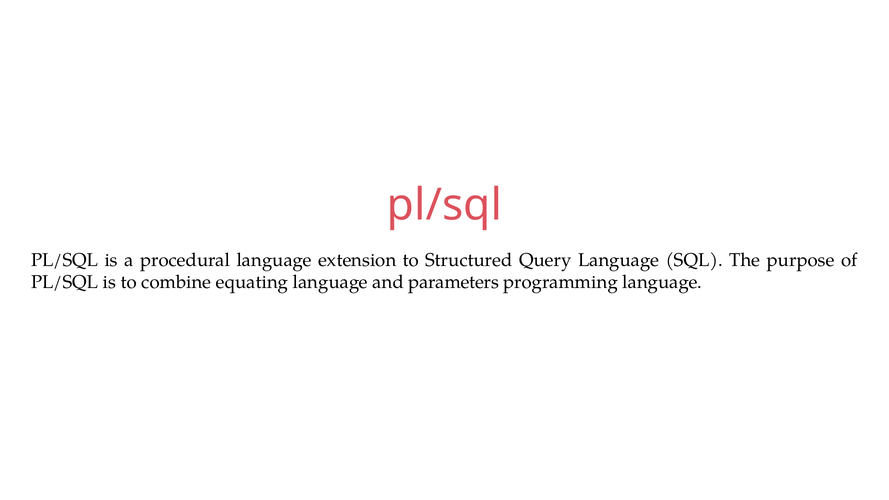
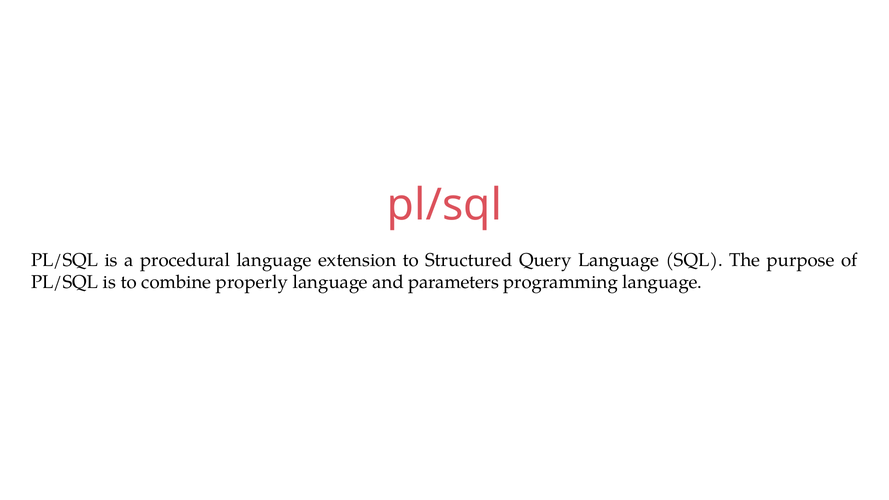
equating: equating -> properly
